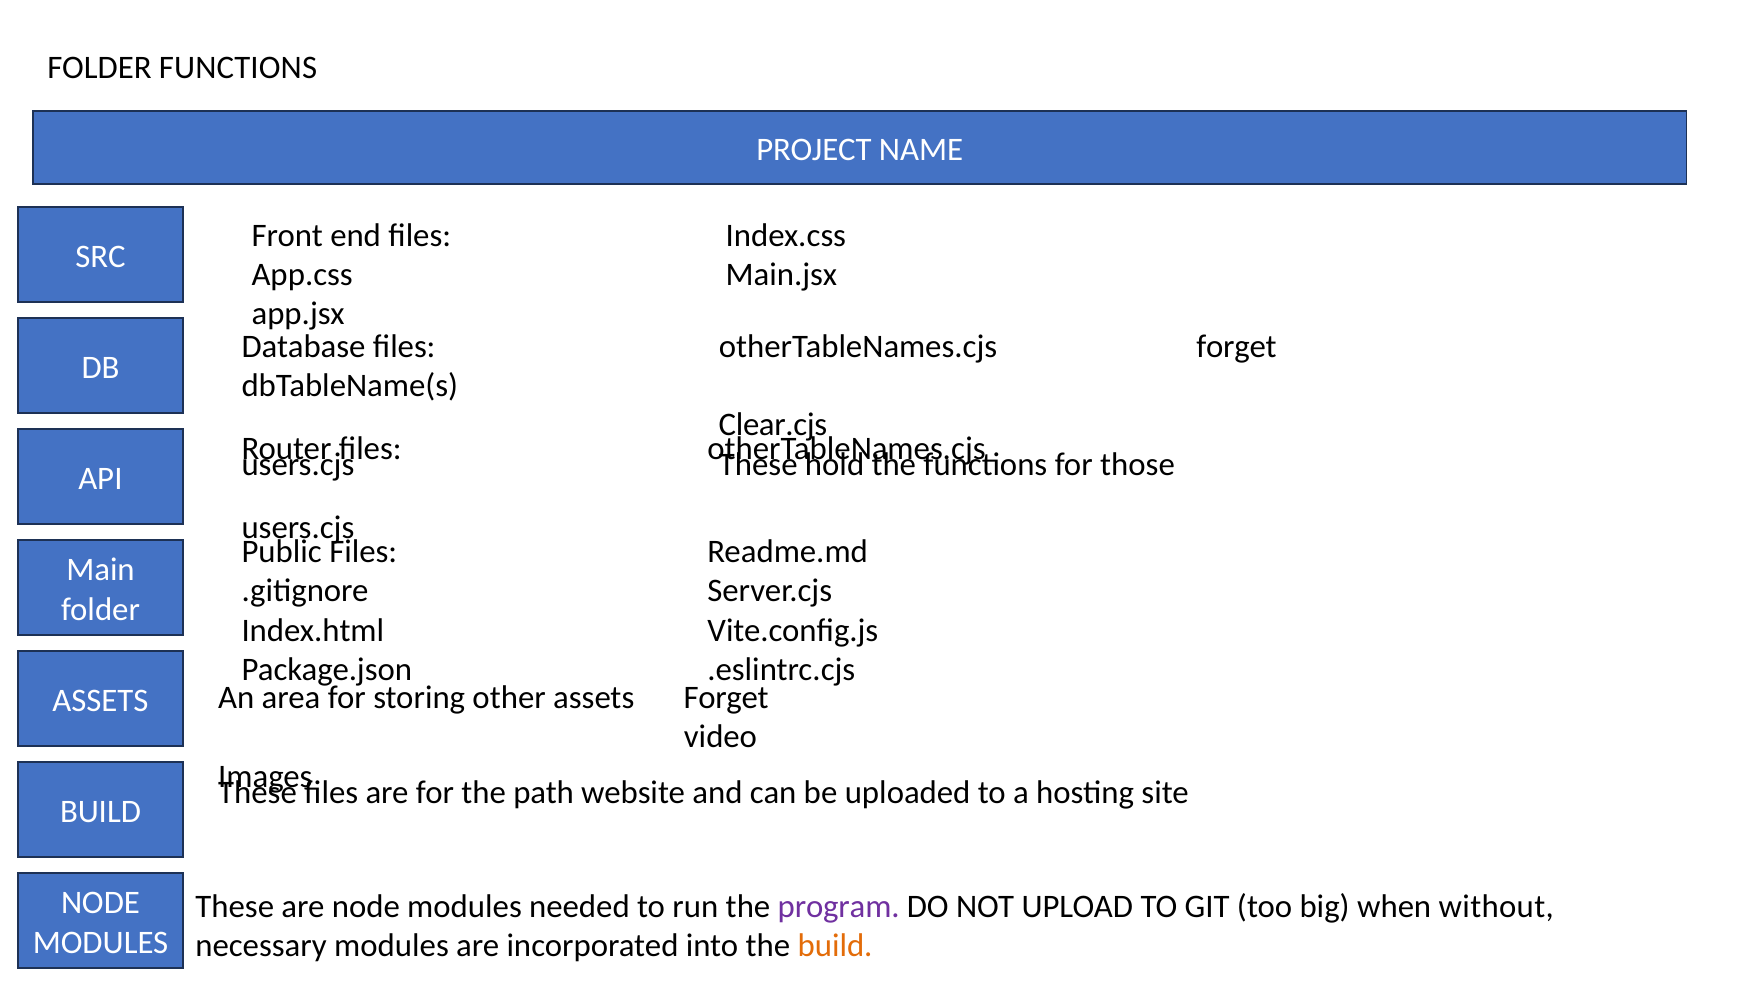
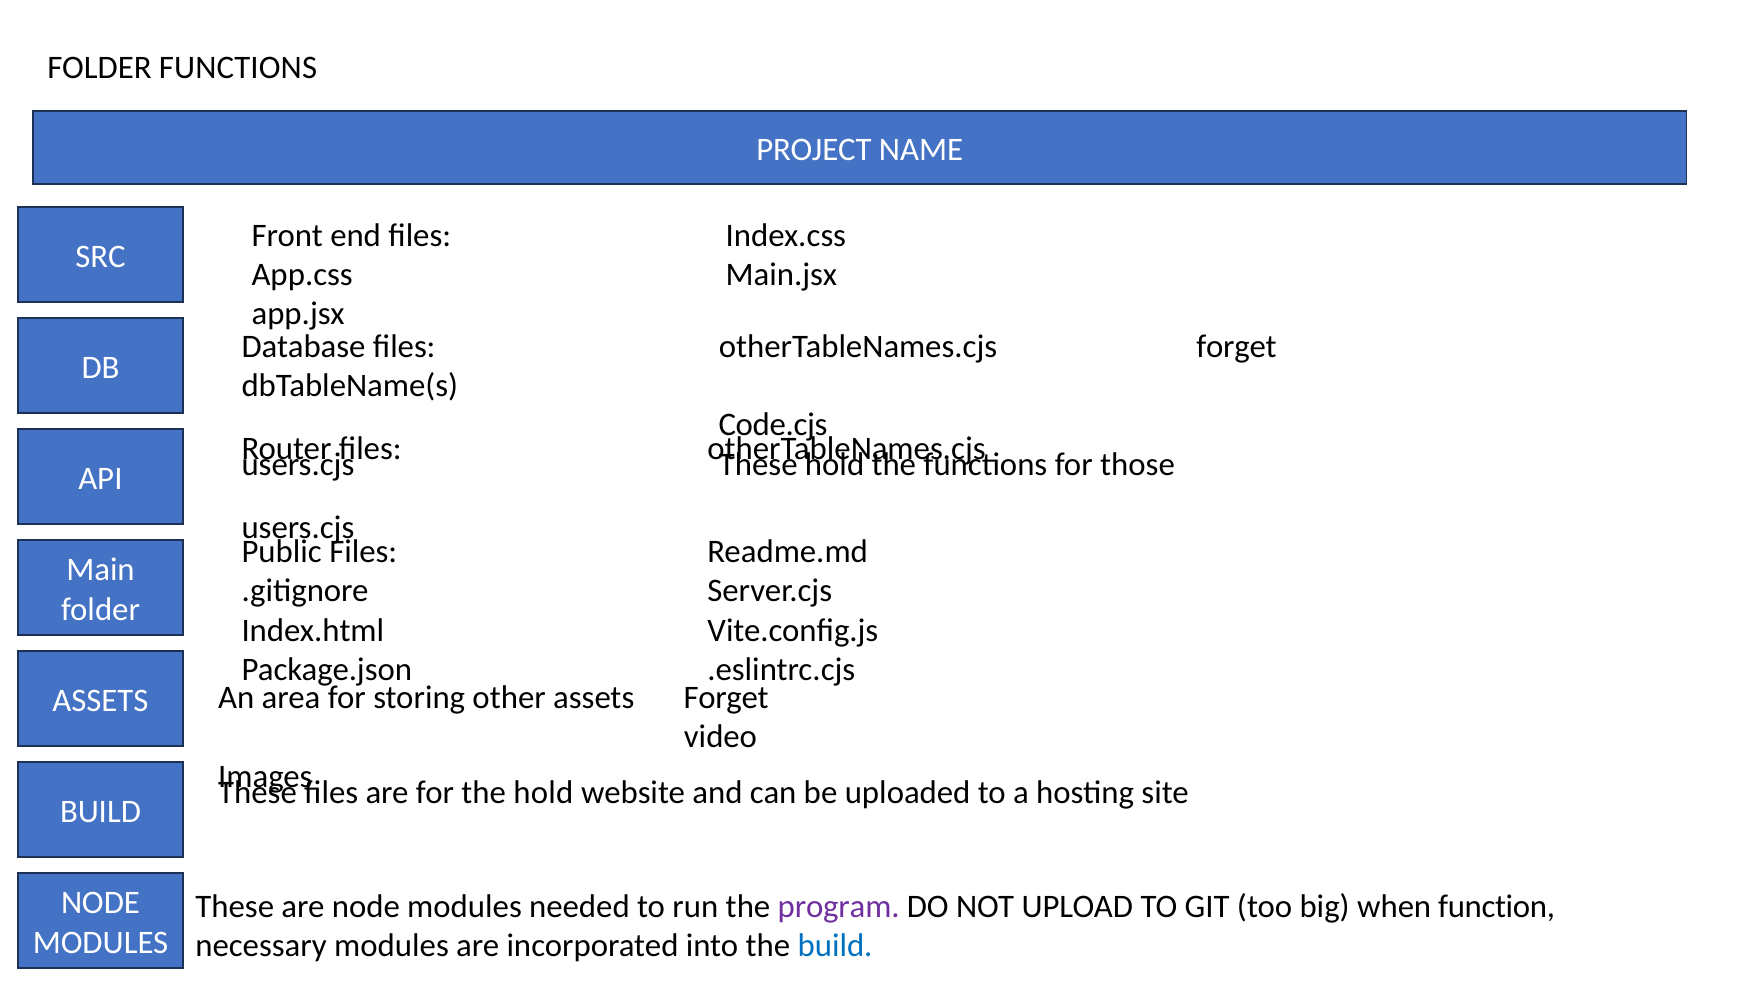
Clear.cjs: Clear.cjs -> Code.cjs
the path: path -> hold
without: without -> function
build at (835, 945) colour: orange -> blue
